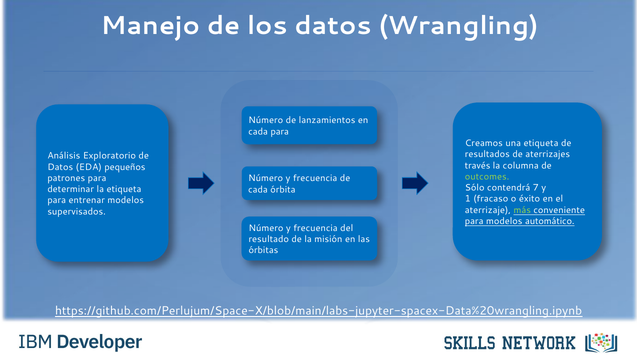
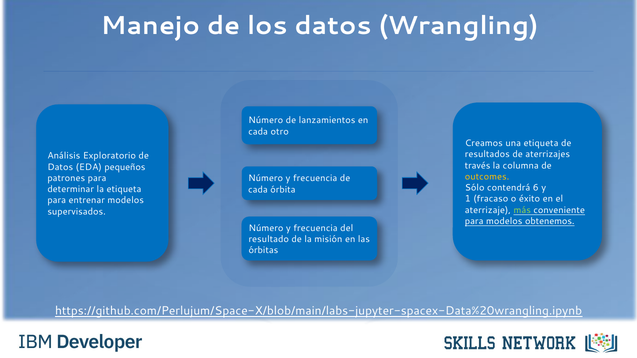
cada para: para -> otro
outcomes colour: light green -> yellow
7: 7 -> 6
automático: automático -> obtenemos
